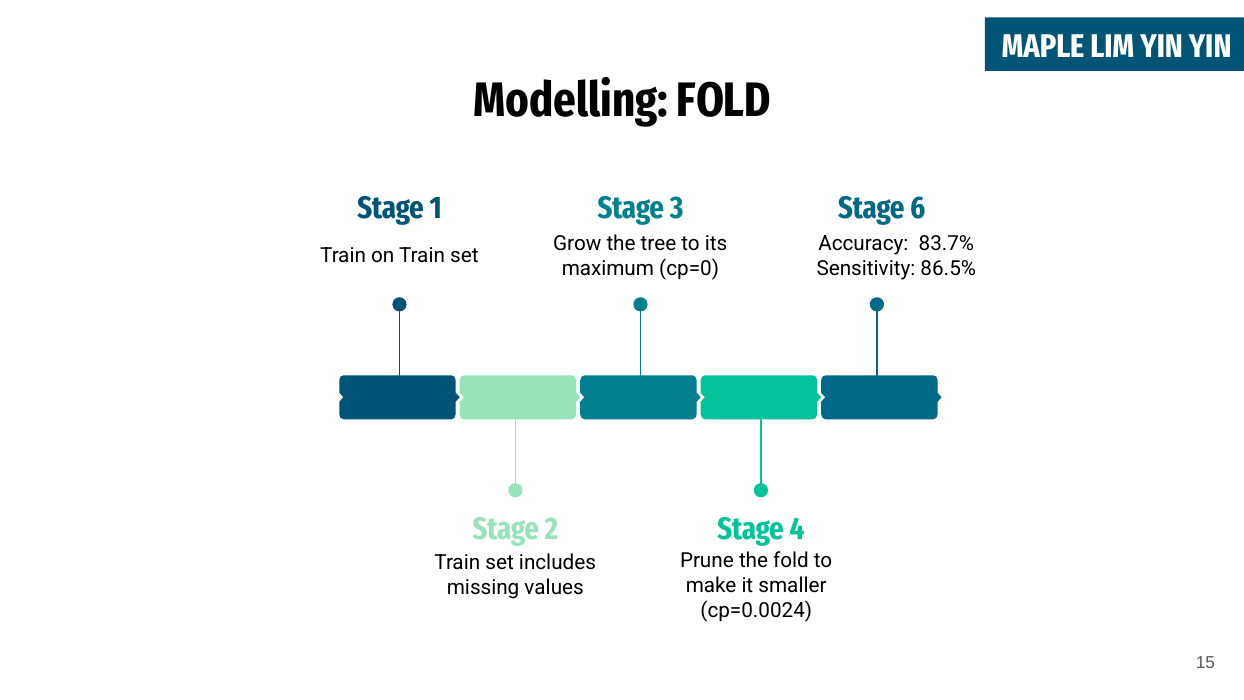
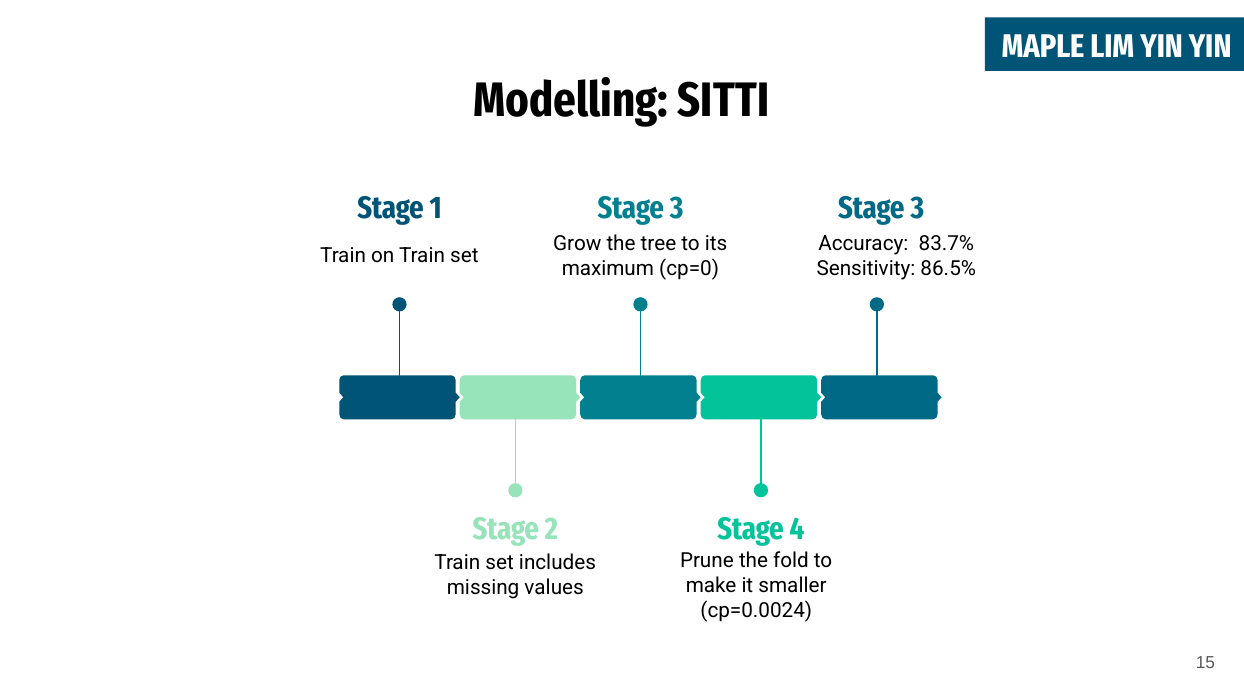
Modelling FOLD: FOLD -> SITTI
6 at (918, 208): 6 -> 3
